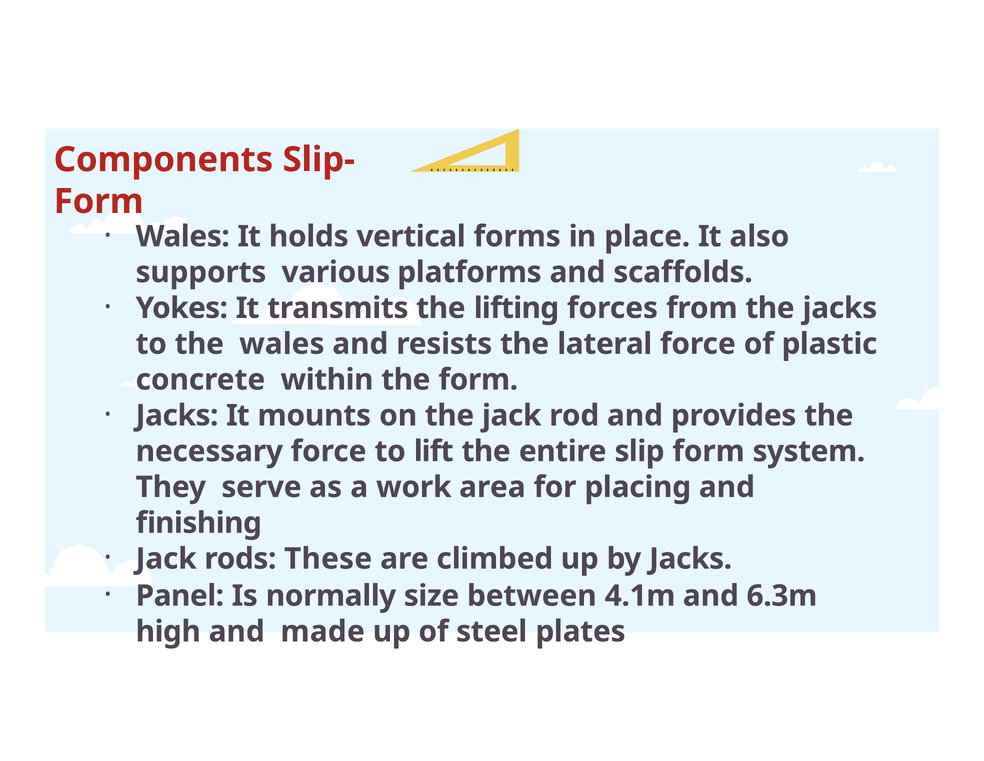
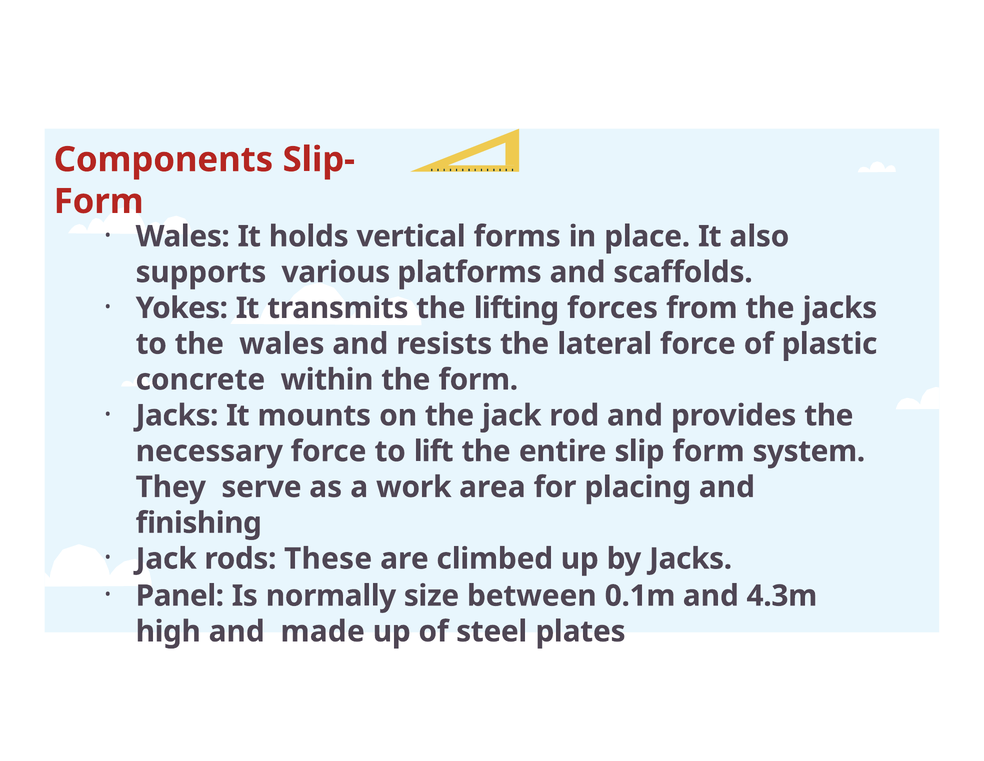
4.1m: 4.1m -> 0.1m
6.3m: 6.3m -> 4.3m
